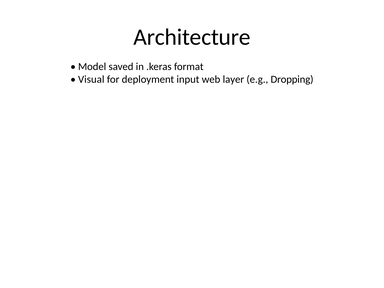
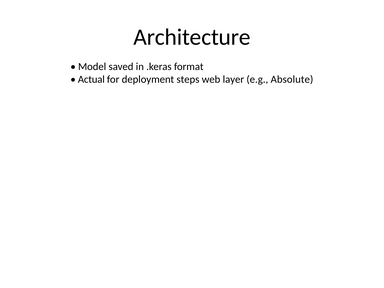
Visual: Visual -> Actual
input: input -> steps
Dropping: Dropping -> Absolute
